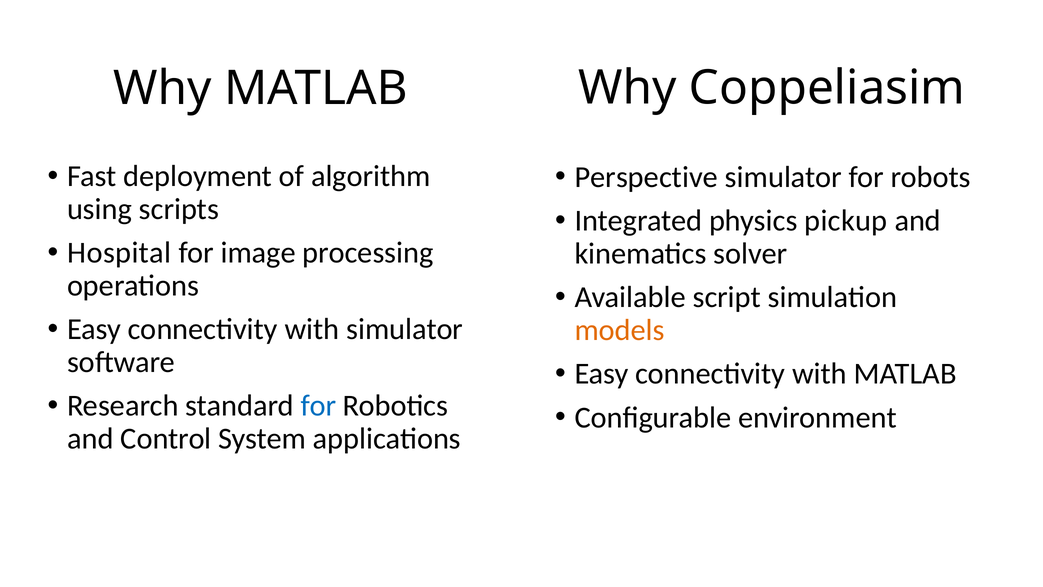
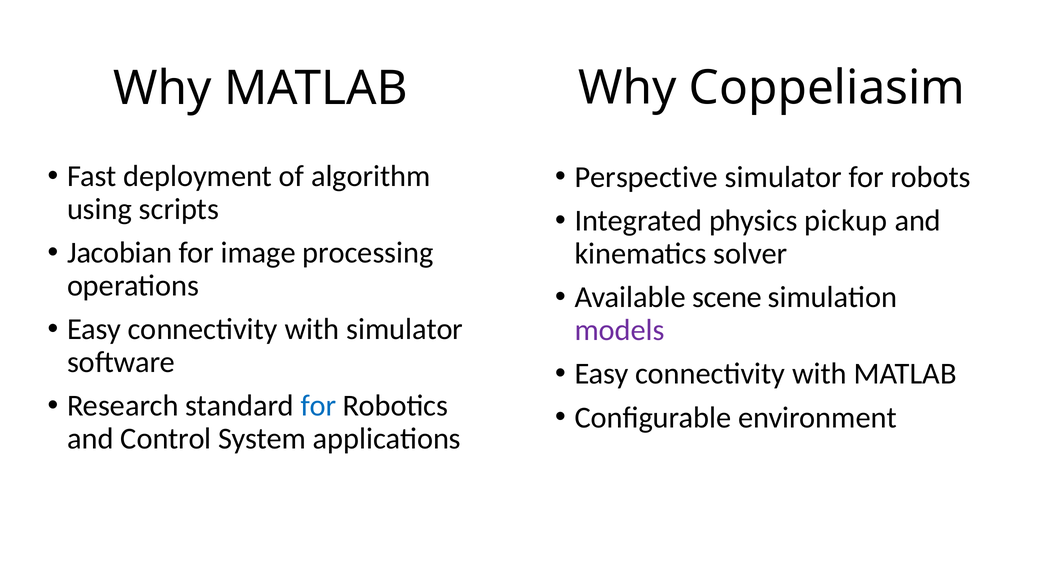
Hospital: Hospital -> Jacobian
script: script -> scene
models colour: orange -> purple
